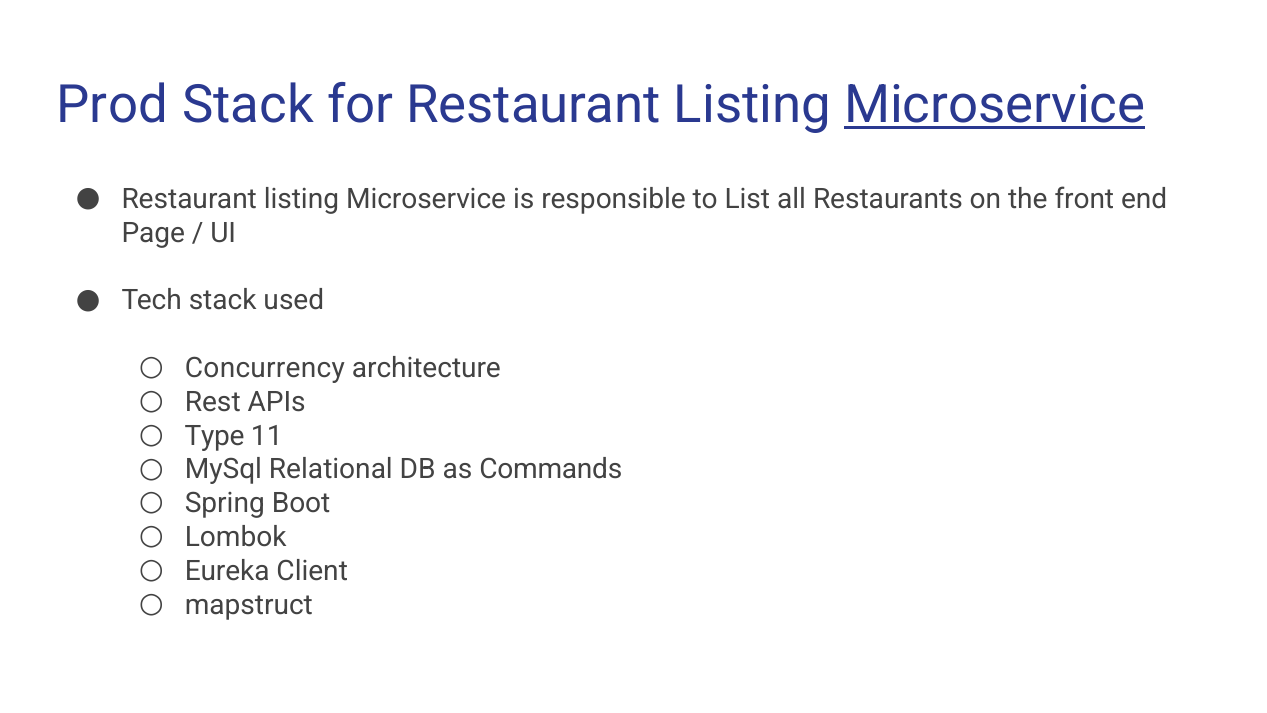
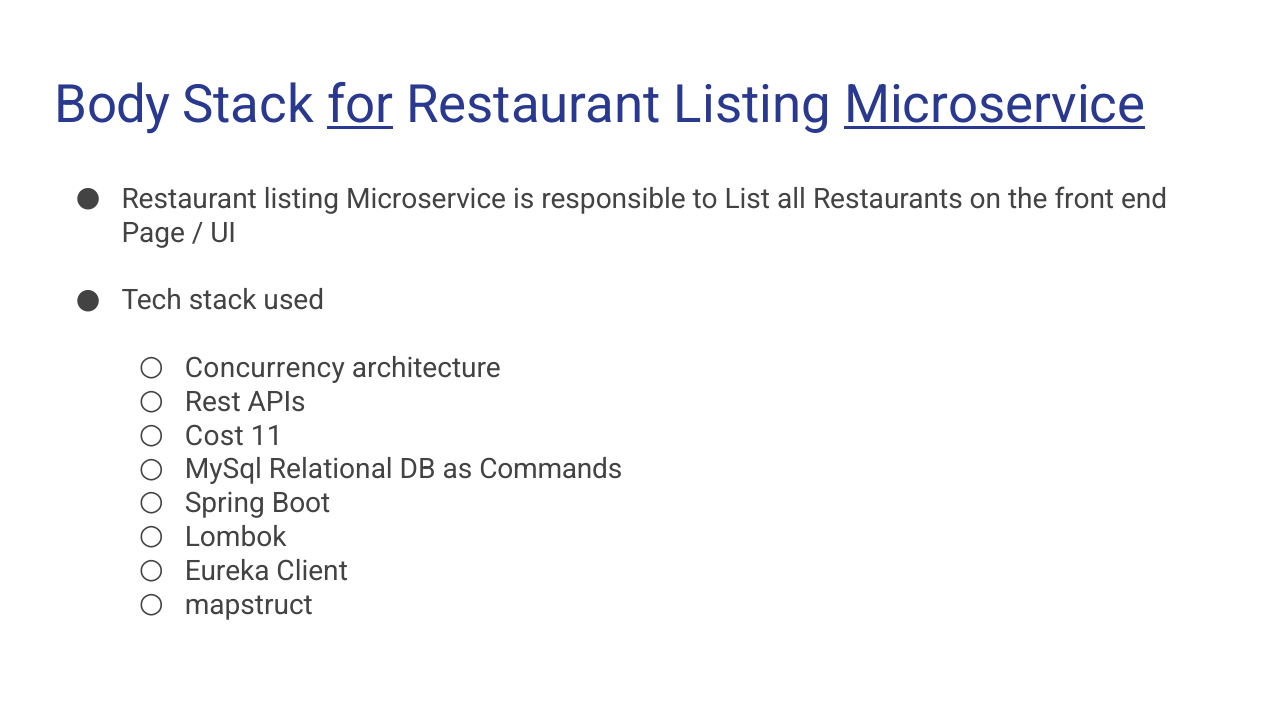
Prod: Prod -> Body
for underline: none -> present
Type: Type -> Cost
